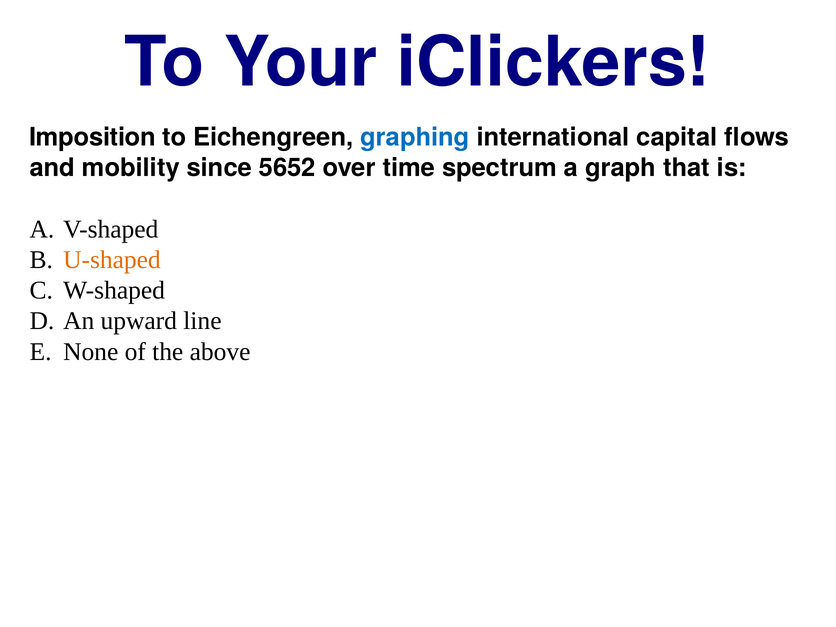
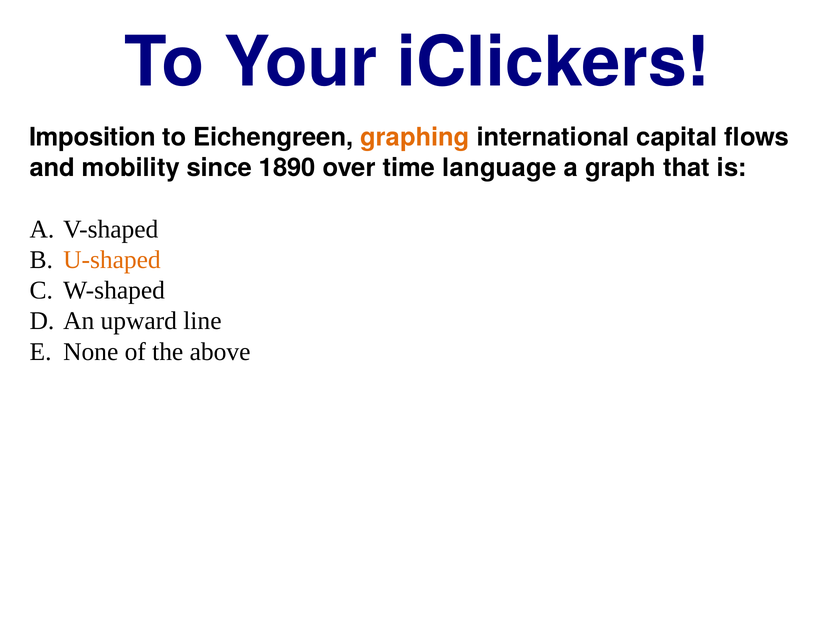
graphing colour: blue -> orange
5652: 5652 -> 1890
spectrum: spectrum -> language
